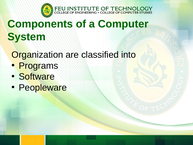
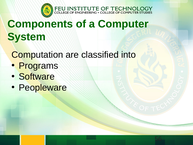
Organization: Organization -> Computation
